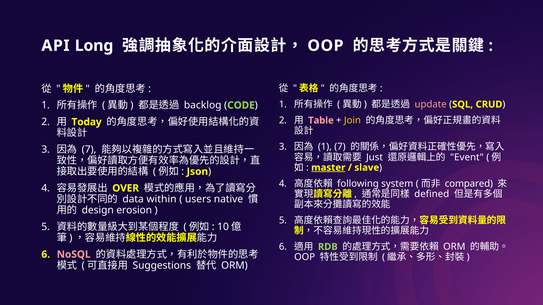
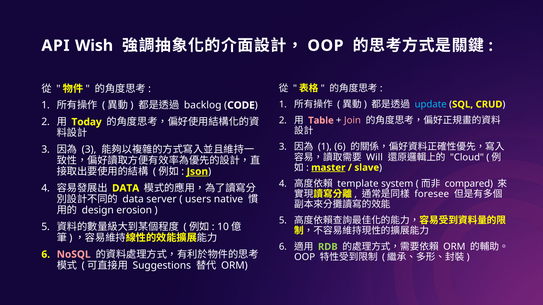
Long: Long -> Wish
update colour: pink -> light blue
CODE colour: light green -> white
Join colour: yellow -> pink
1 7: 7 -> 6
7 at (89, 150): 7 -> 3
Just: Just -> Will
Event: Event -> Cloud
Json underline: none -> present
following: following -> template
OVER at (126, 188): OVER -> DATA
defined: defined -> foresee
within: within -> server
